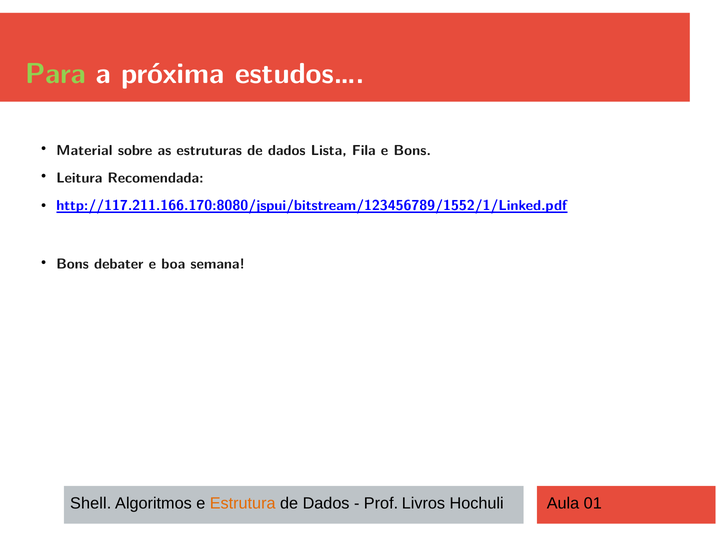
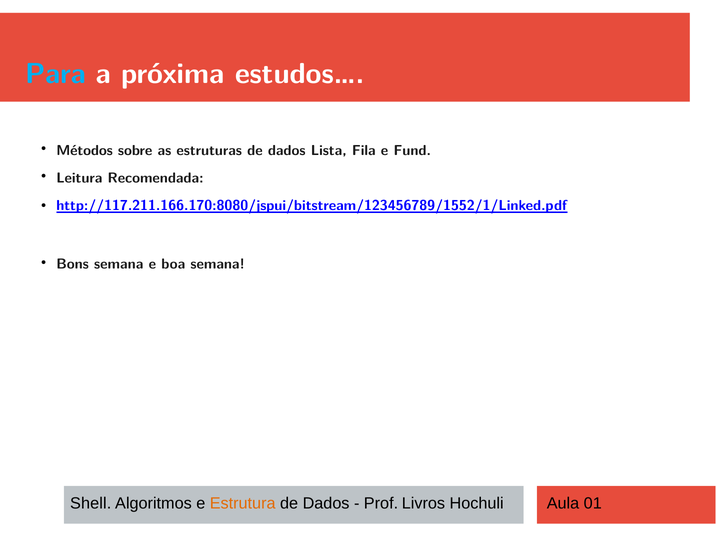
Para colour: light green -> light blue
Material: Material -> Métodos
e Bons: Bons -> Fund
Bons debater: debater -> semana
